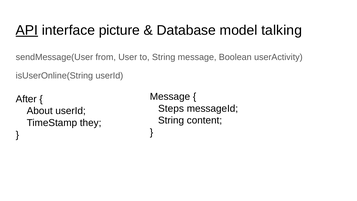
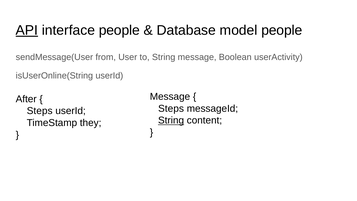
interface picture: picture -> people
model talking: talking -> people
About at (40, 111): About -> Steps
String at (171, 120) underline: none -> present
